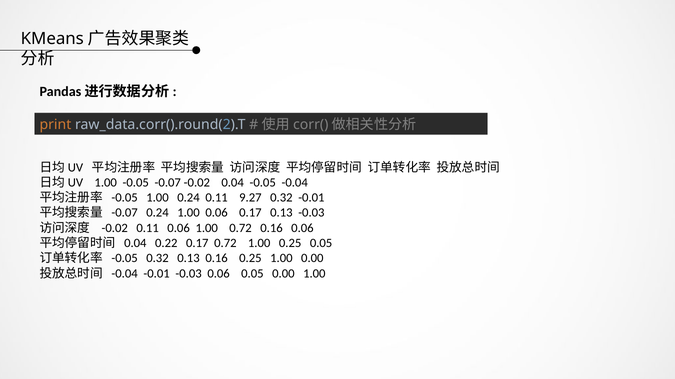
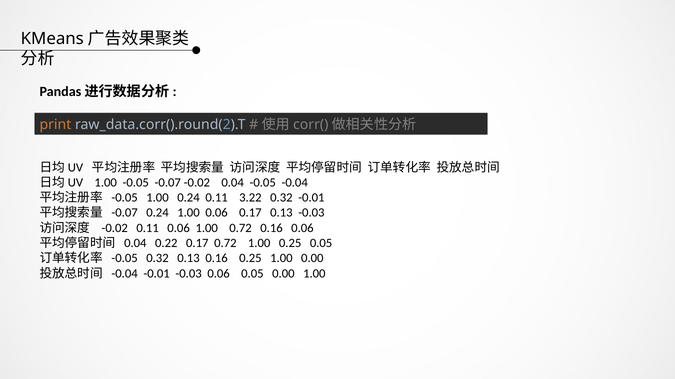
9.27: 9.27 -> 3.22
